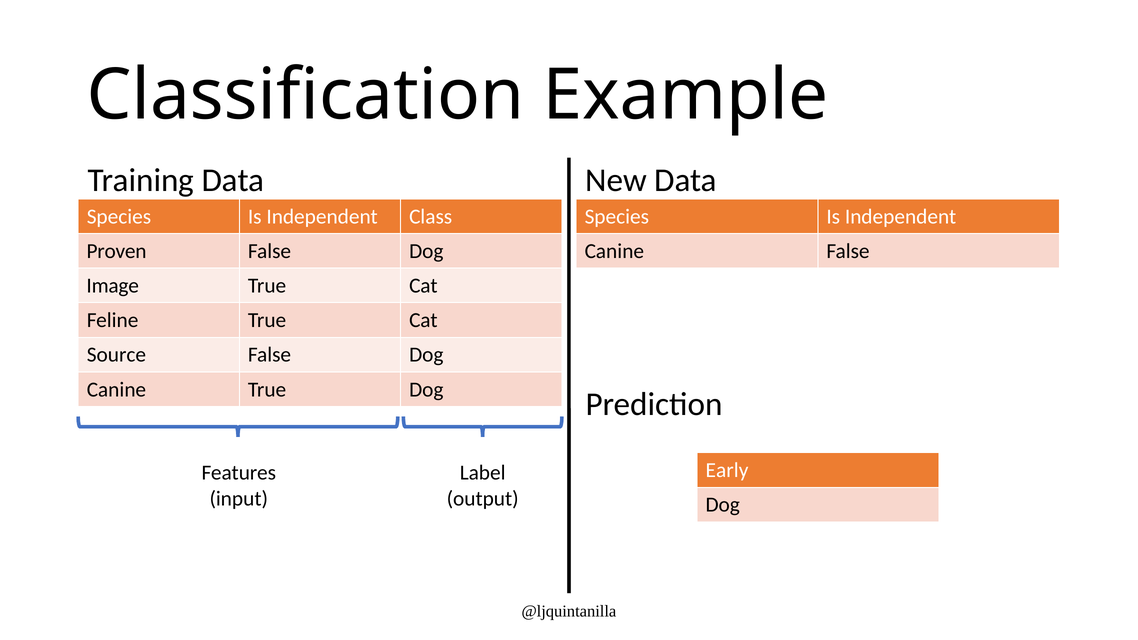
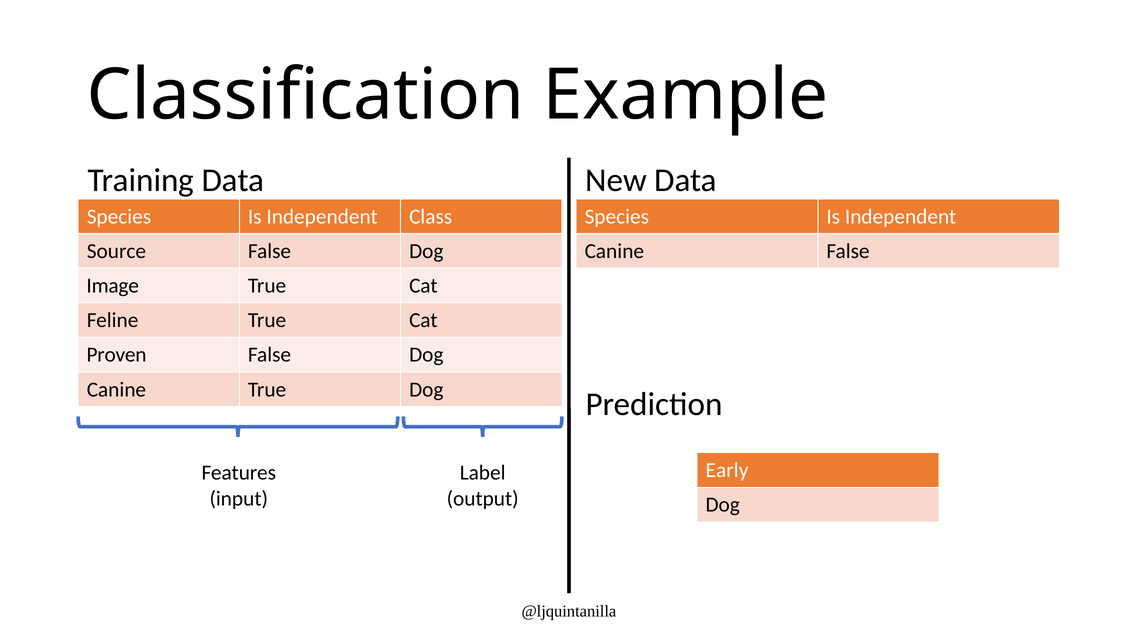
Proven: Proven -> Source
Source: Source -> Proven
